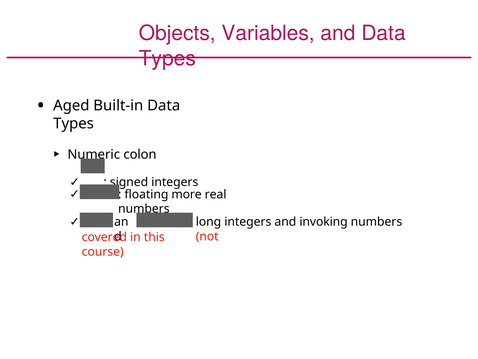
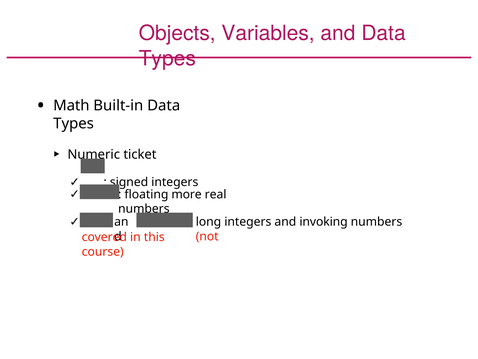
Aged: Aged -> Math
colon: colon -> ticket
